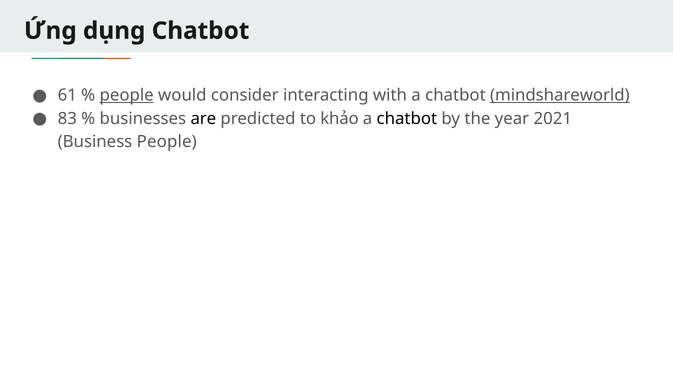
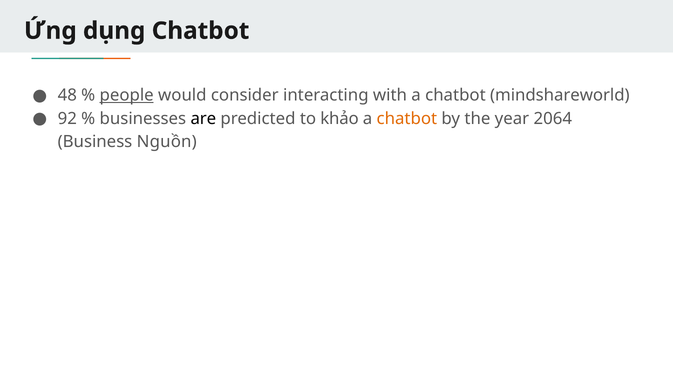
61: 61 -> 48
mindshareworld underline: present -> none
83: 83 -> 92
chatbot at (407, 119) colour: black -> orange
2021: 2021 -> 2064
Business People: People -> Nguồn
